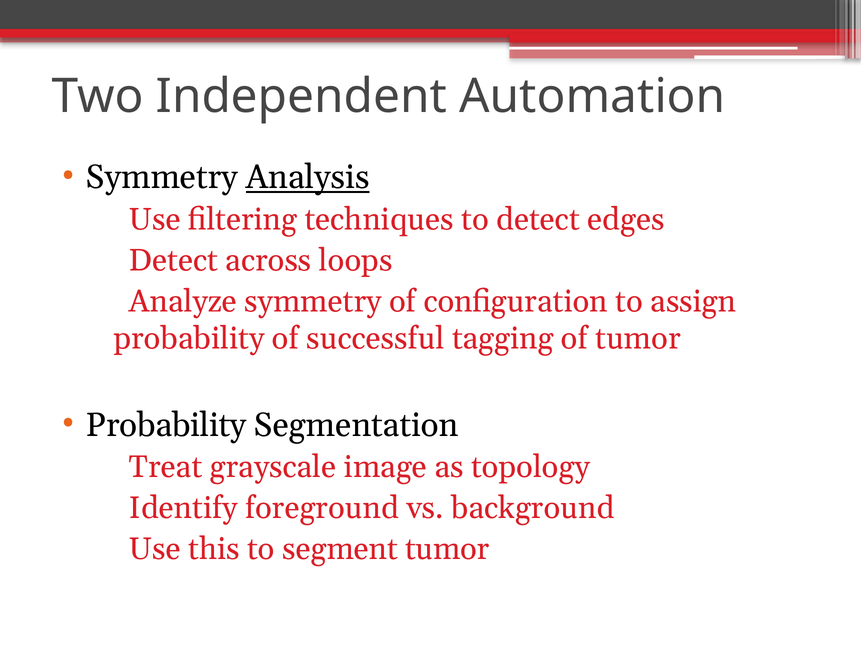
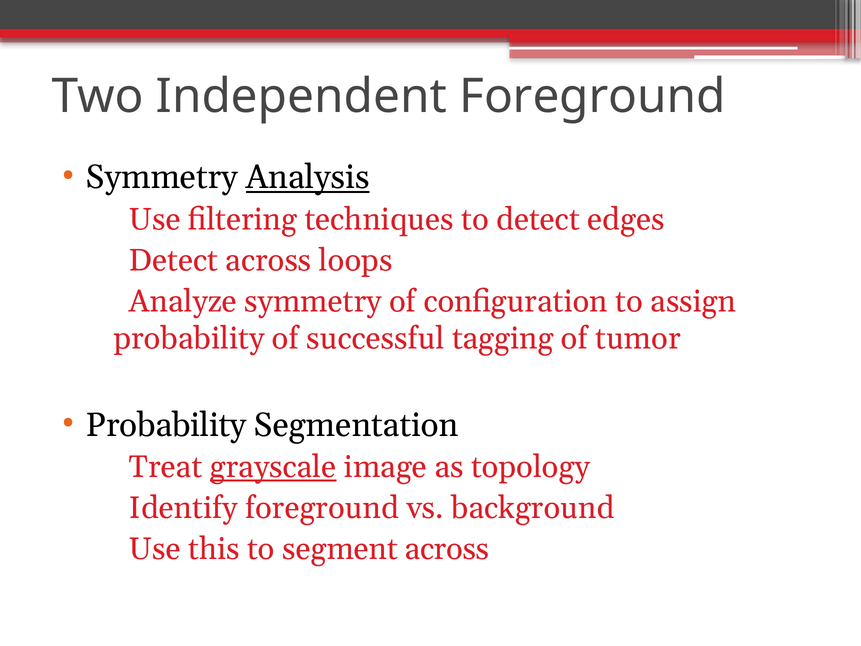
Independent Automation: Automation -> Foreground
grayscale underline: none -> present
segment tumor: tumor -> across
